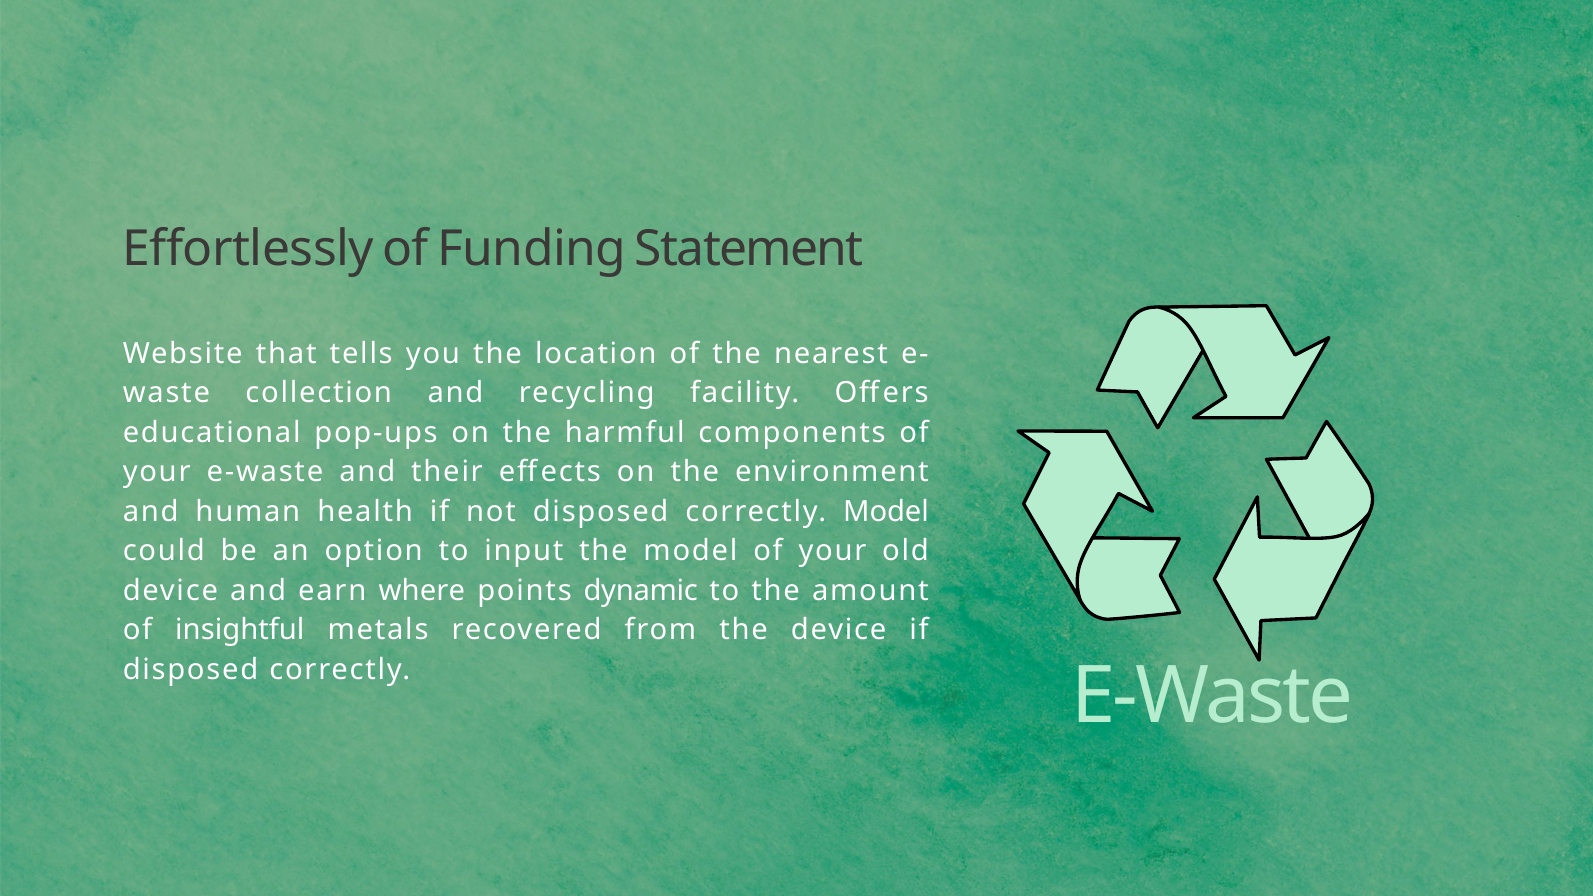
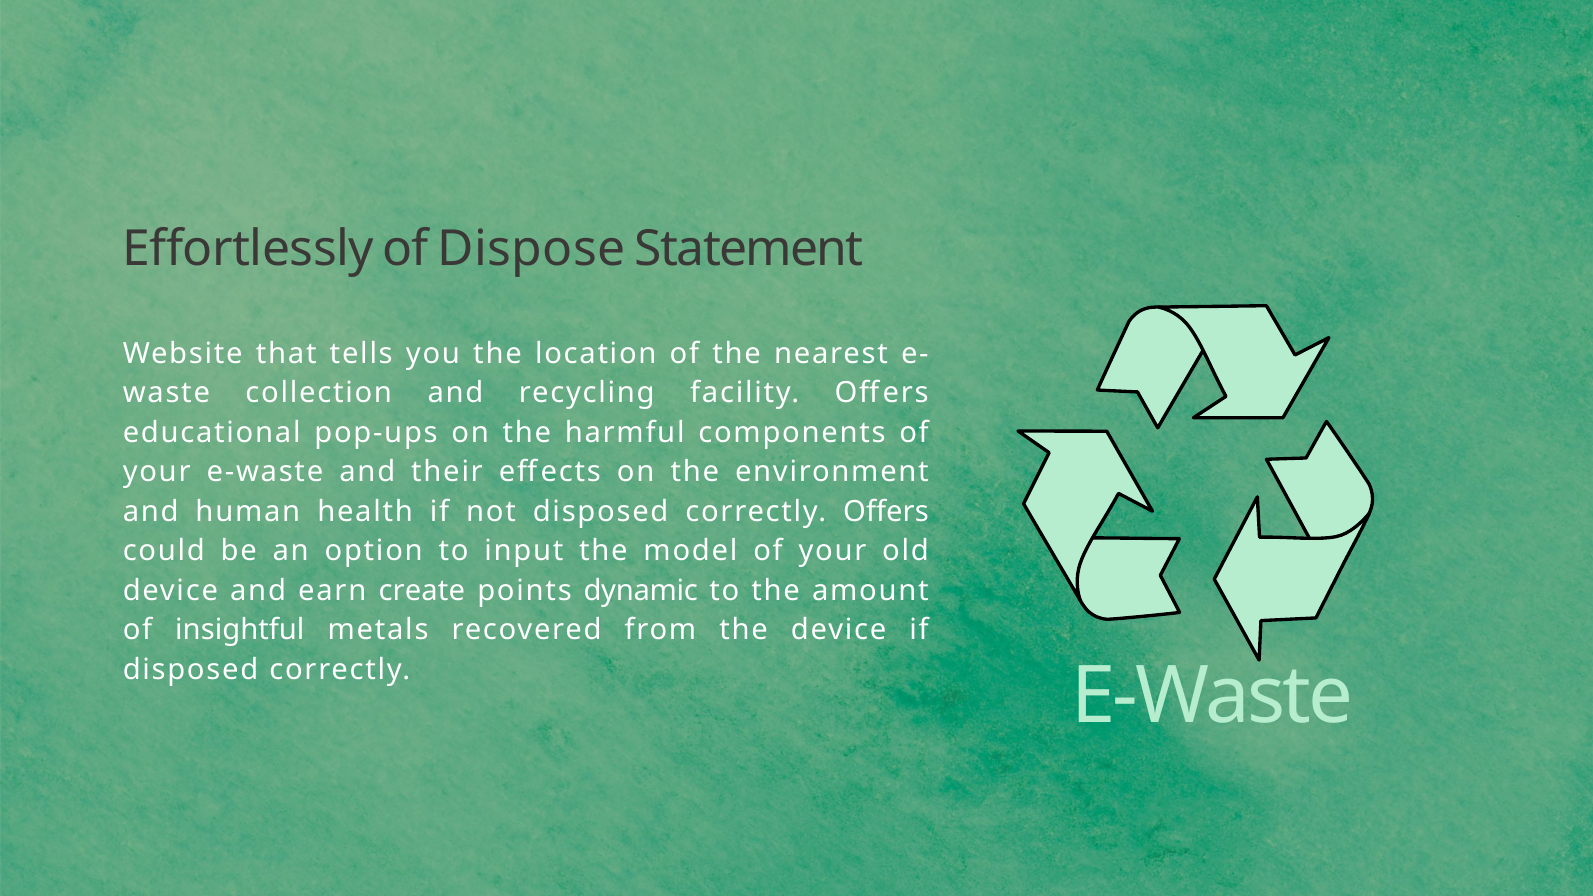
Funding: Funding -> Dispose
correctly Model: Model -> Offers
where: where -> create
